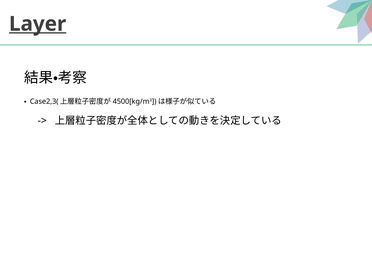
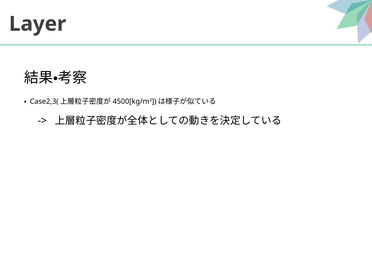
Layer underline: present -> none
